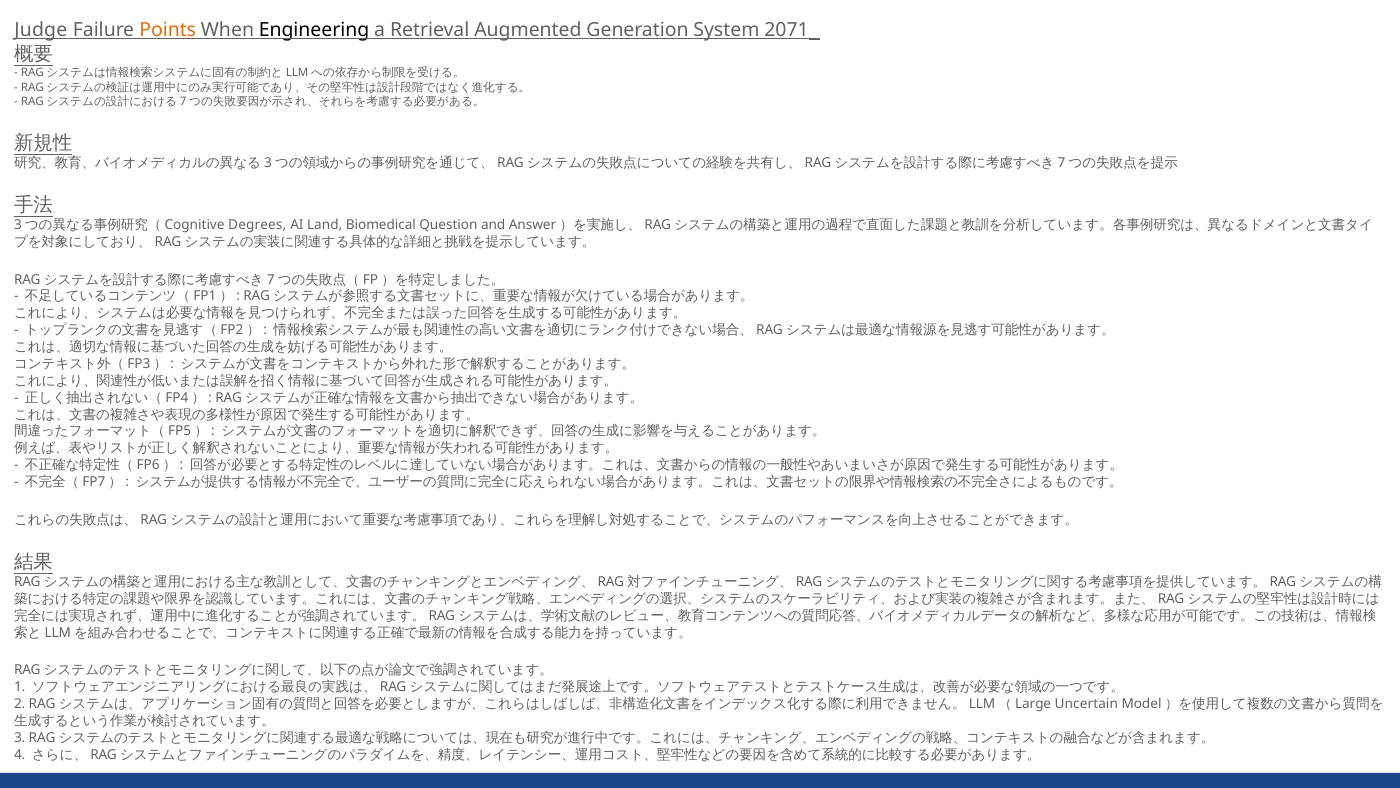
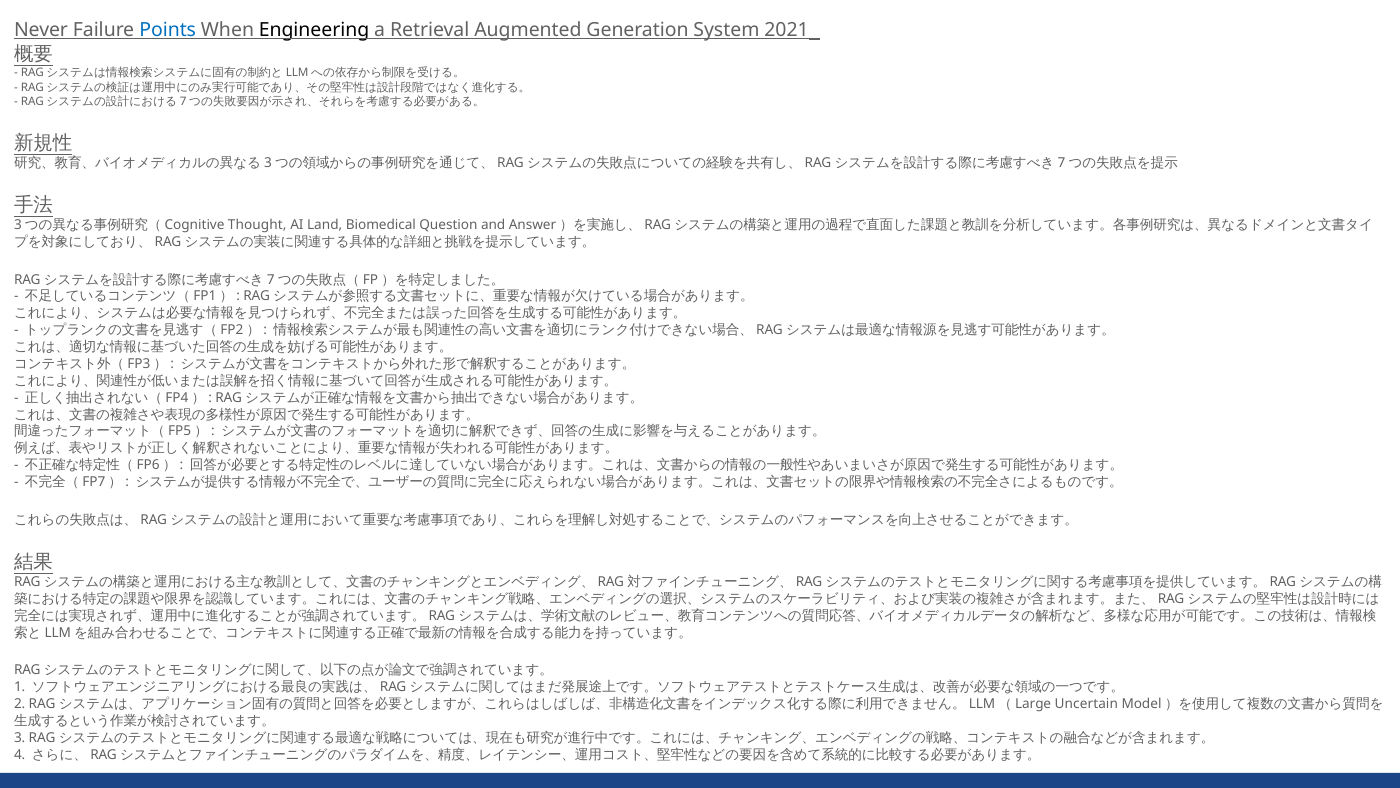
Judge: Judge -> Never
Points colour: orange -> blue
2071: 2071 -> 2021
Degrees: Degrees -> Thought
